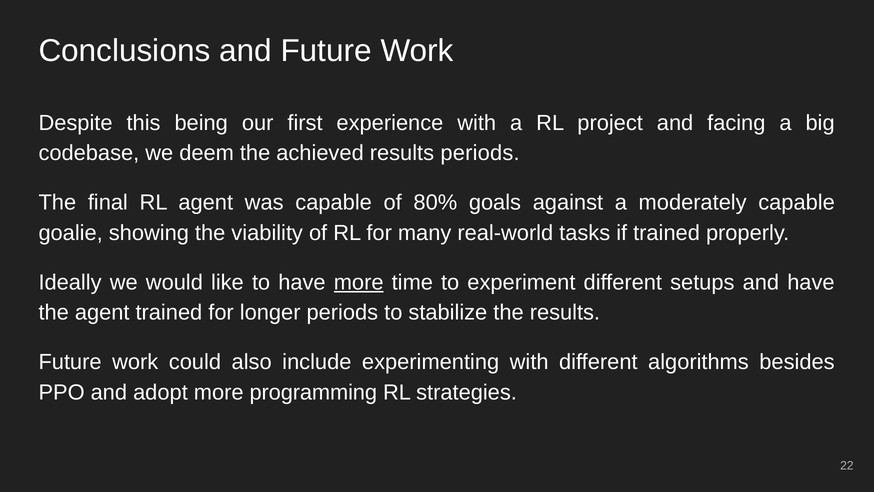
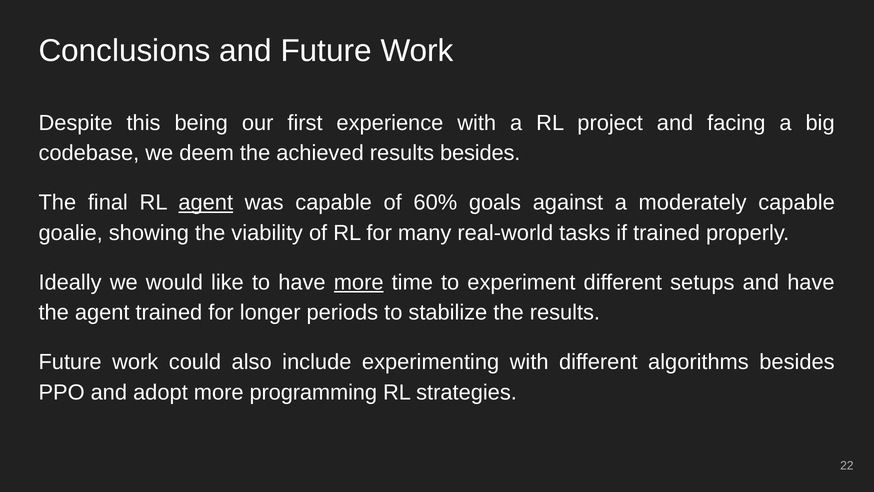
results periods: periods -> besides
agent at (206, 203) underline: none -> present
80%: 80% -> 60%
